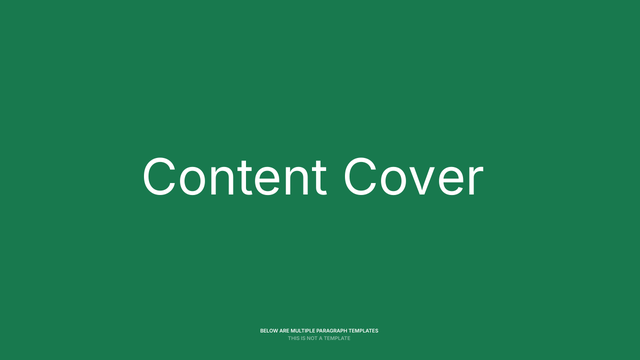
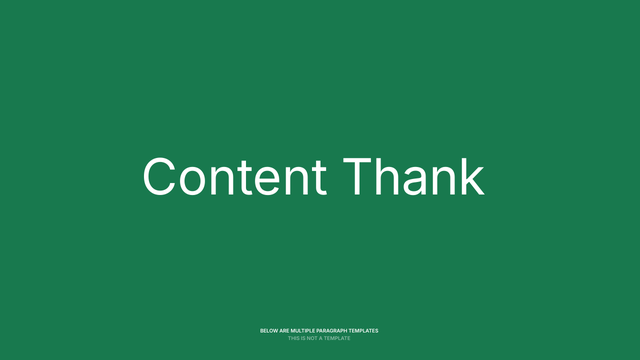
Cover: Cover -> Thank
